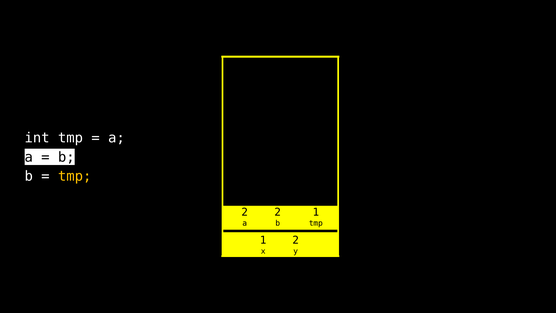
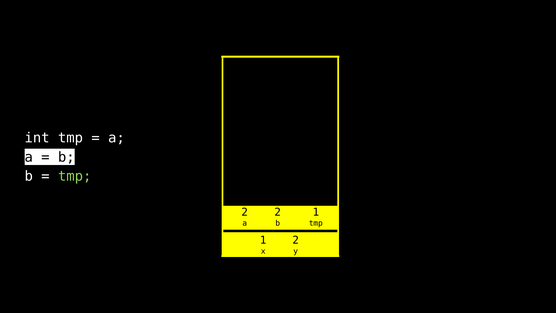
tmp at (75, 176) colour: yellow -> light green
